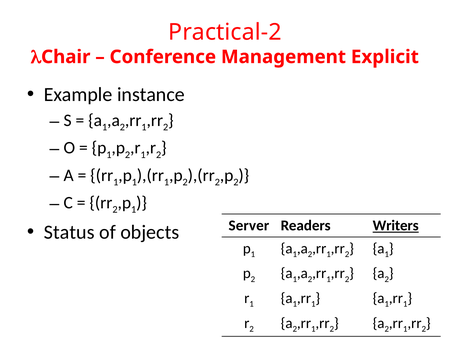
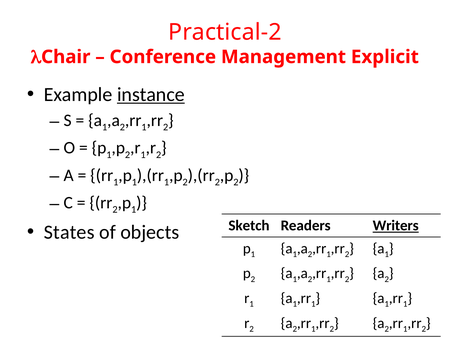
instance underline: none -> present
Status: Status -> States
Server: Server -> Sketch
